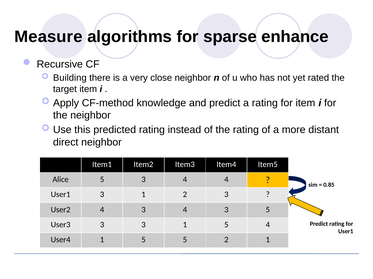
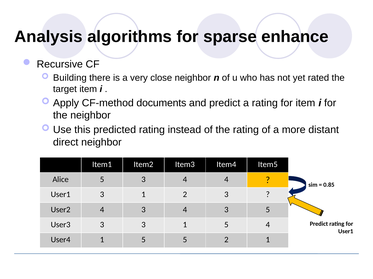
Measure: Measure -> Analysis
knowledge: knowledge -> documents
